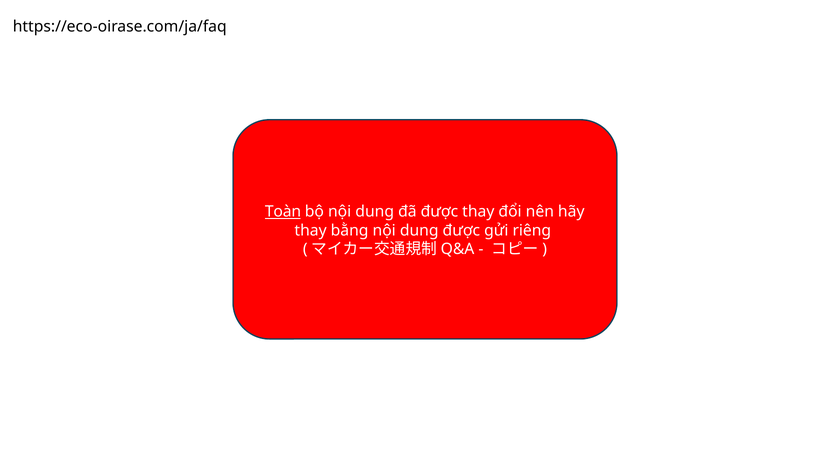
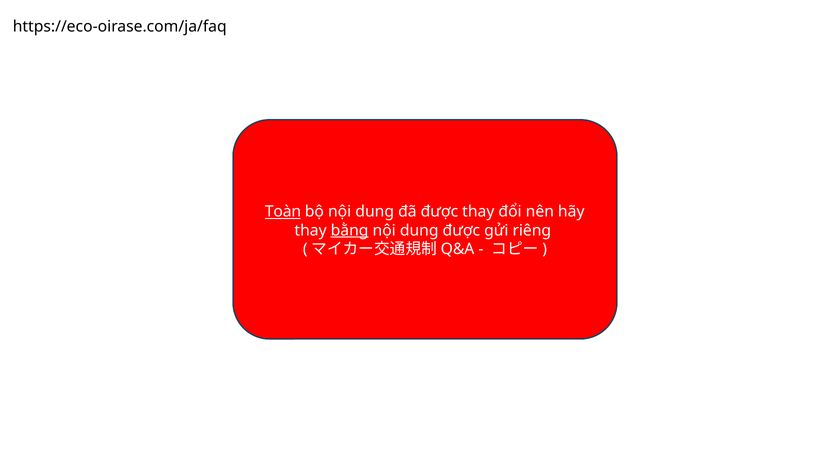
bằng underline: none -> present
